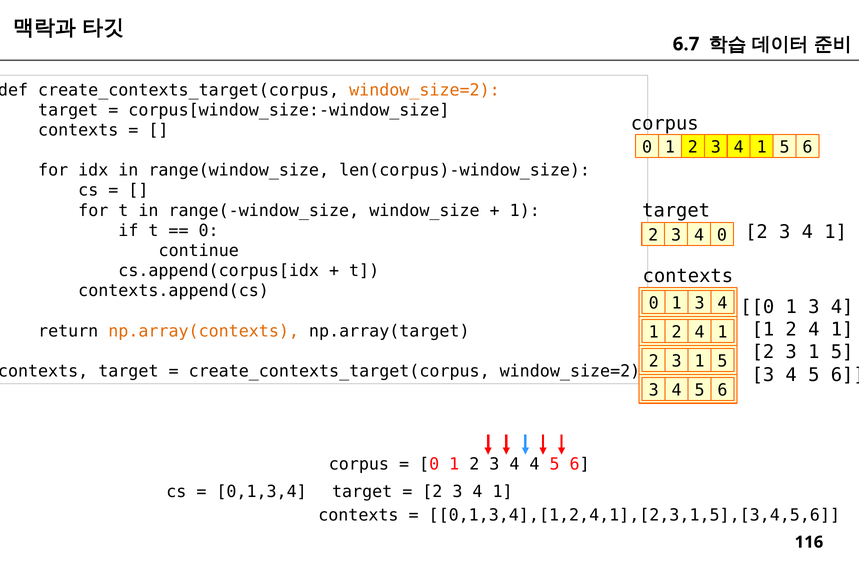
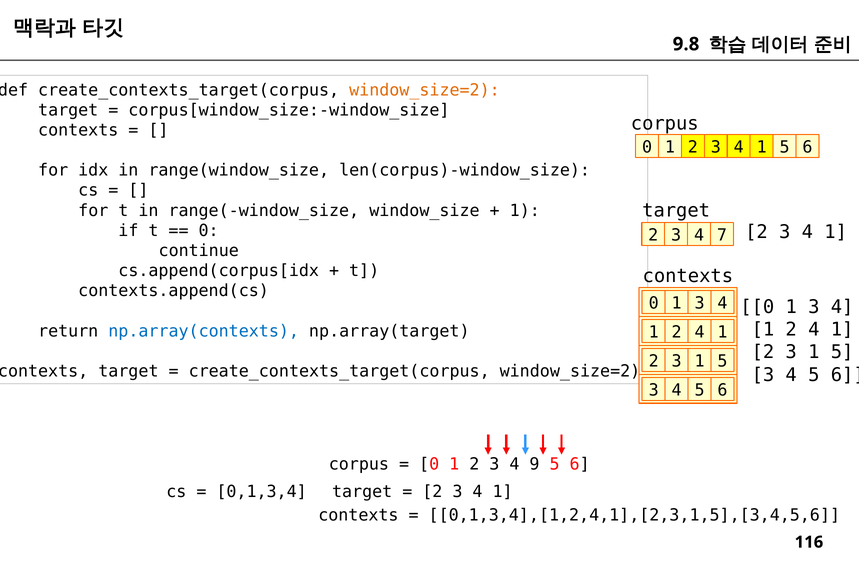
6.7: 6.7 -> 9.8
4 0: 0 -> 7
np.array(contexts colour: orange -> blue
2 3 4 4: 4 -> 9
